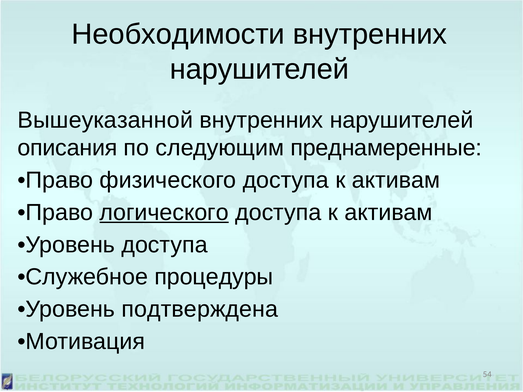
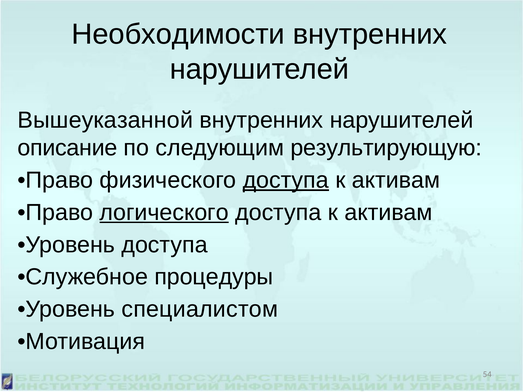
описания: описания -> описание
преднамеренные: преднамеренные -> результирующую
доступа at (286, 180) underline: none -> present
подтверждена: подтверждена -> специалистом
